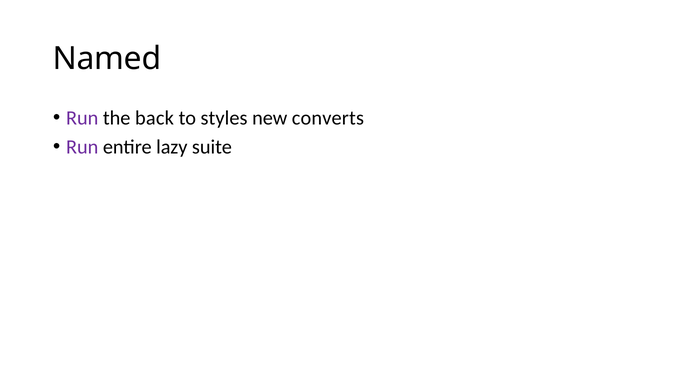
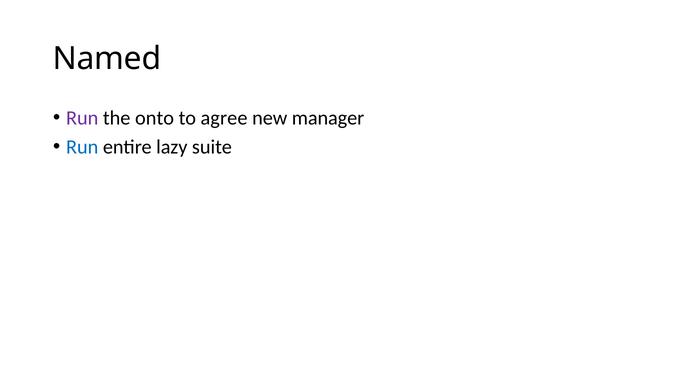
back: back -> onto
styles: styles -> agree
converts: converts -> manager
Run at (82, 147) colour: purple -> blue
